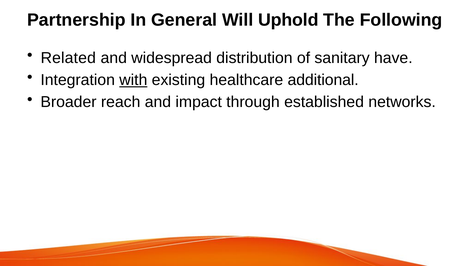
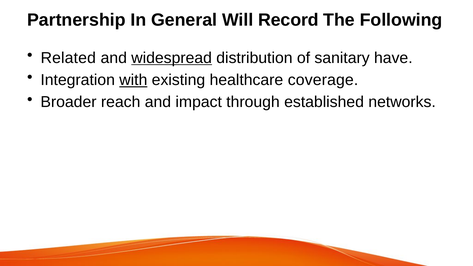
Uphold: Uphold -> Record
widespread underline: none -> present
additional: additional -> coverage
